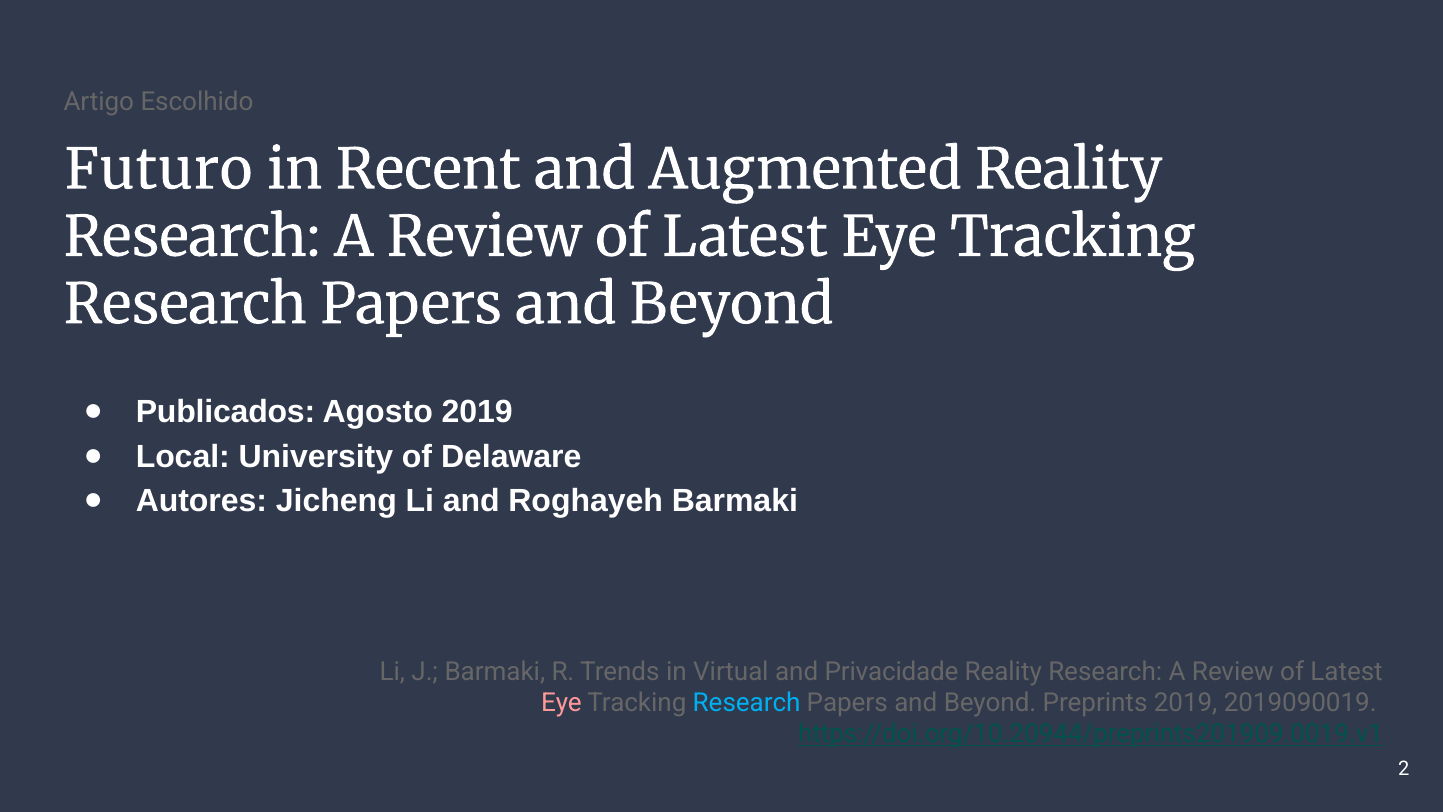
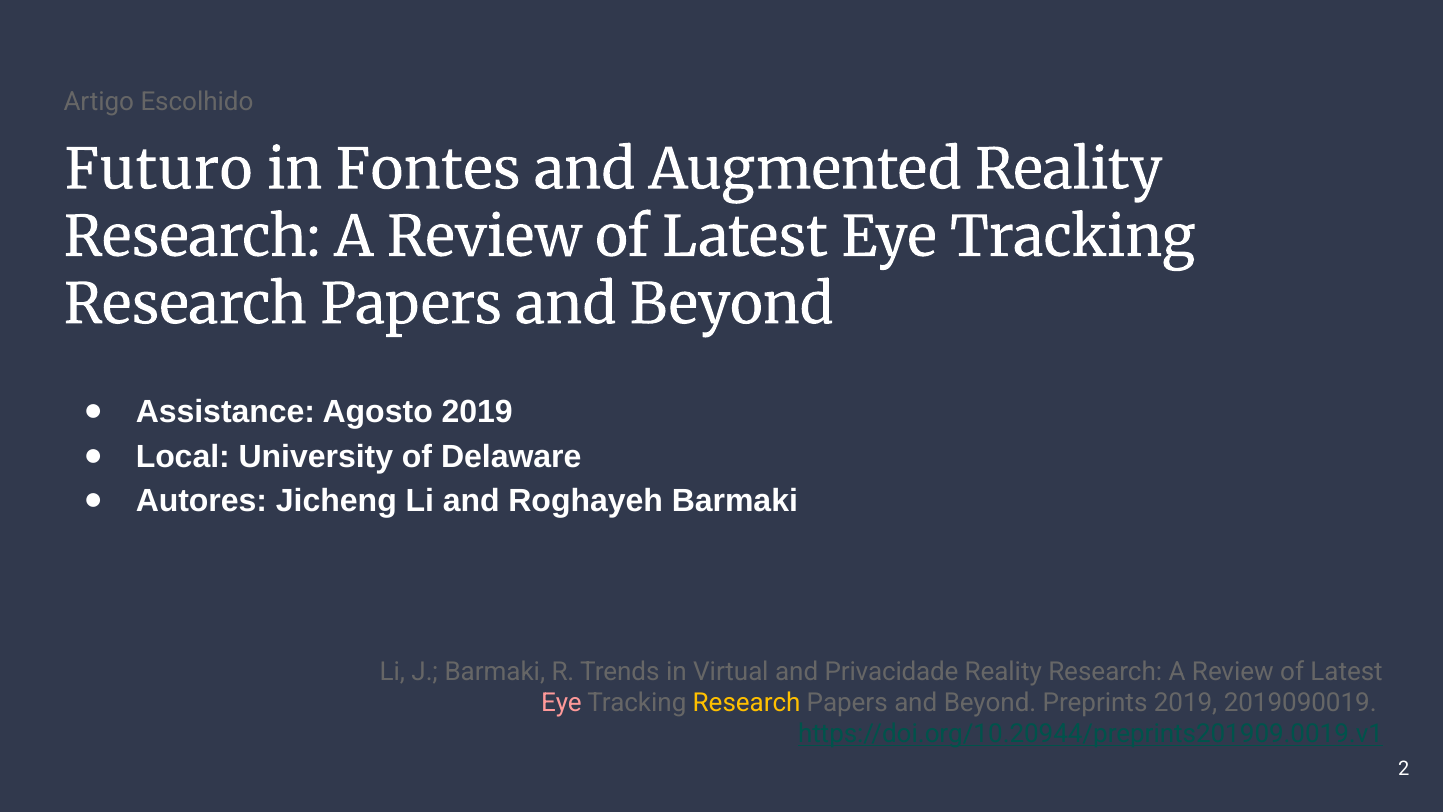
Recent: Recent -> Fontes
Publicados: Publicados -> Assistance
Research at (747, 702) colour: light blue -> yellow
